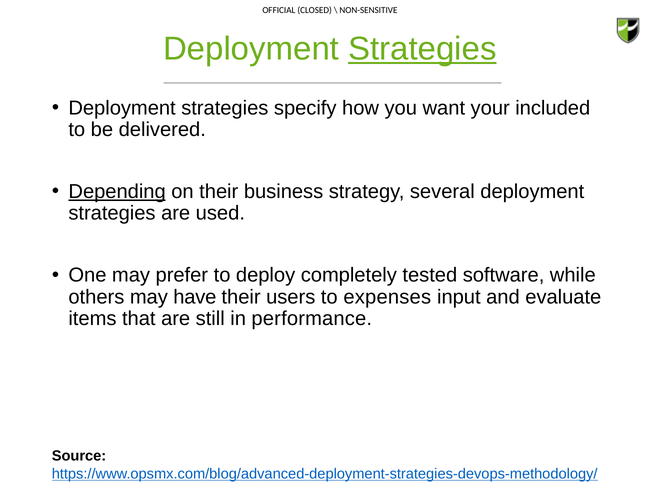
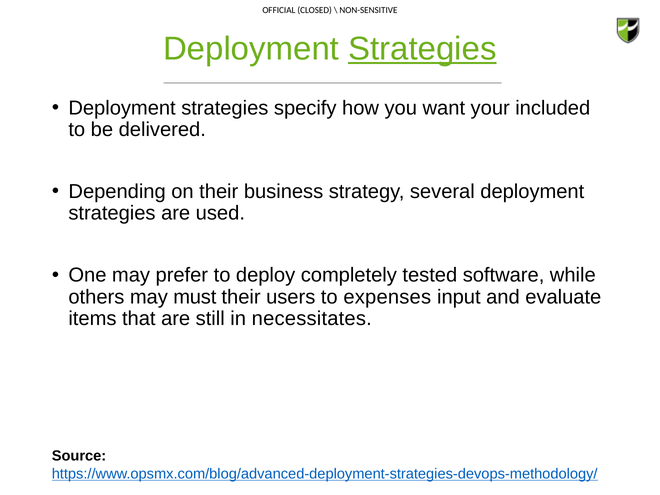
Depending underline: present -> none
have: have -> must
performance: performance -> necessitates
